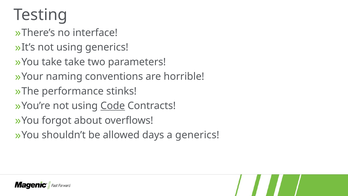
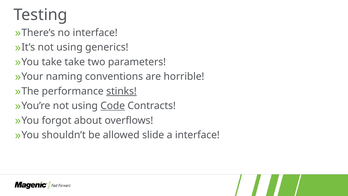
stinks underline: none -> present
days: days -> slide
a generics: generics -> interface
